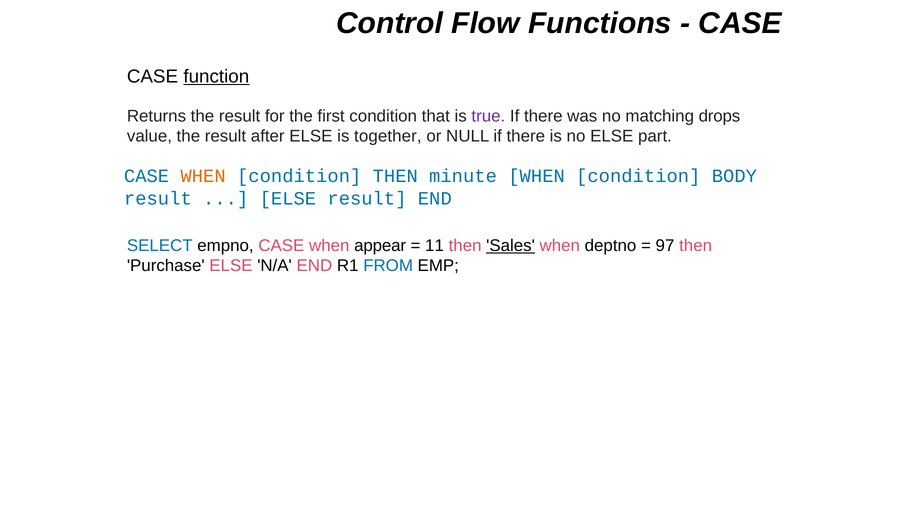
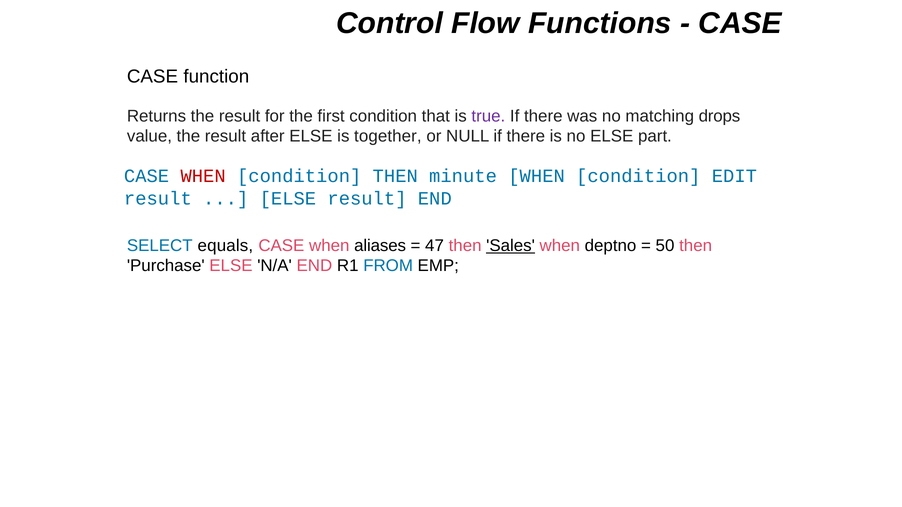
function underline: present -> none
WHEN at (203, 176) colour: orange -> red
BODY: BODY -> EDIT
empno: empno -> equals
appear: appear -> aliases
11: 11 -> 47
97: 97 -> 50
